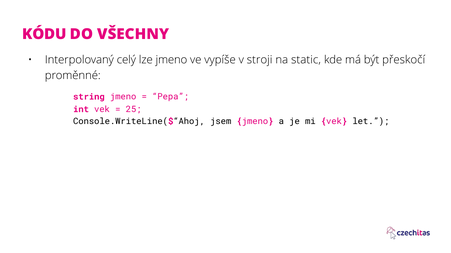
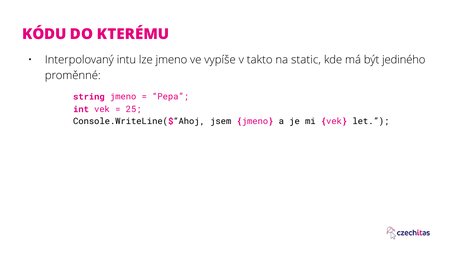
VŠECHNY: VŠECHNY -> KTERÉMU
celý: celý -> intu
stroji: stroji -> takto
přeskočí: přeskočí -> jediného
